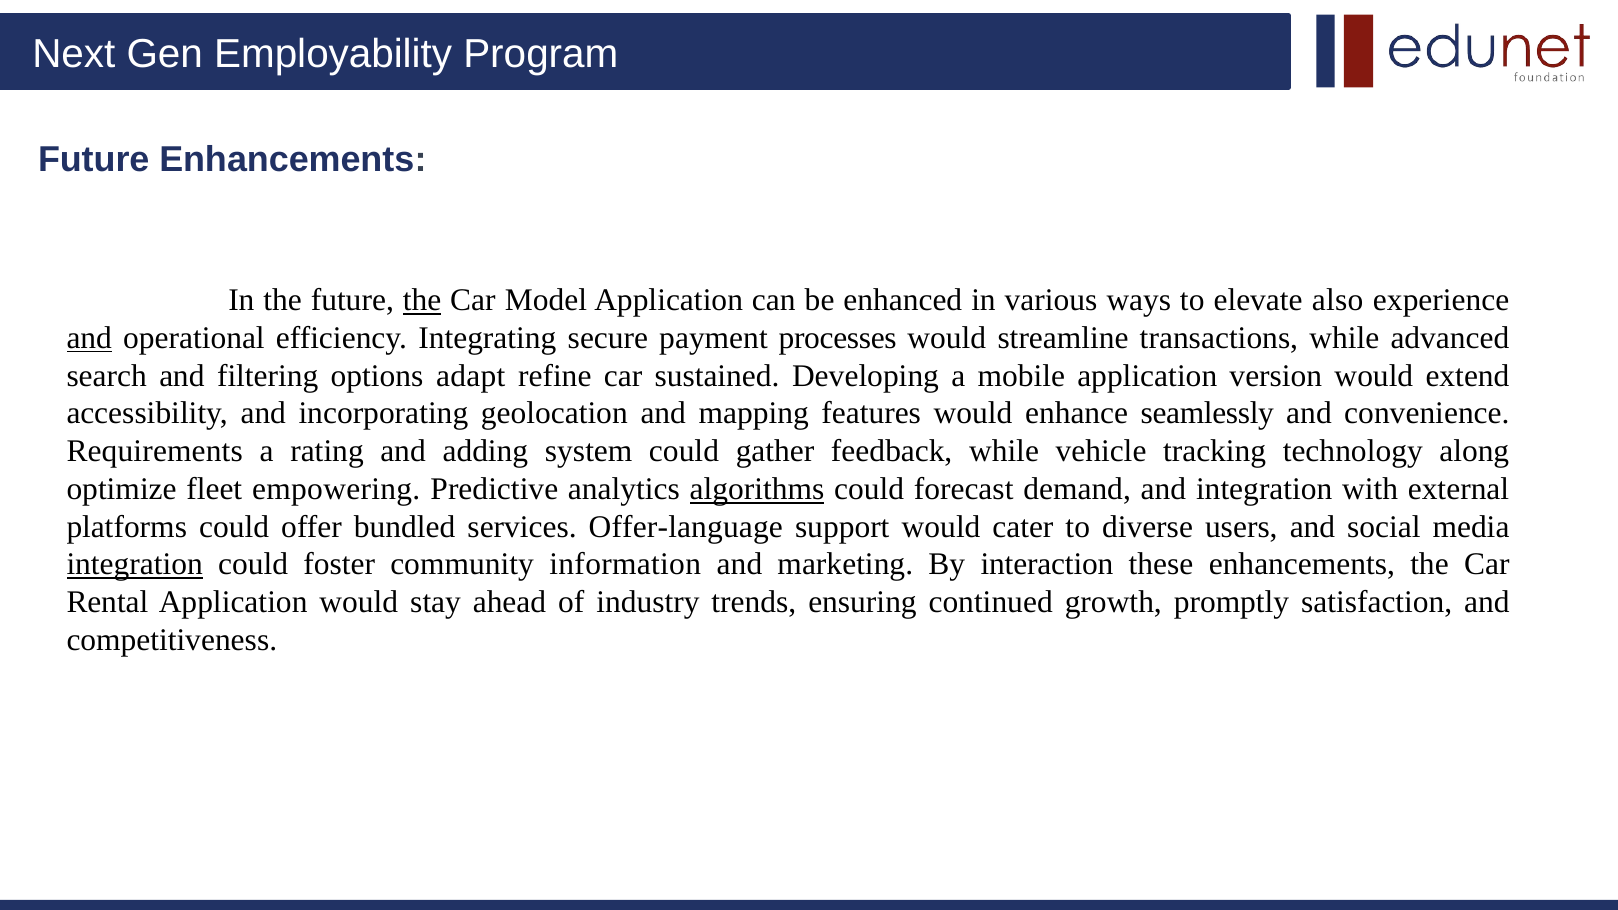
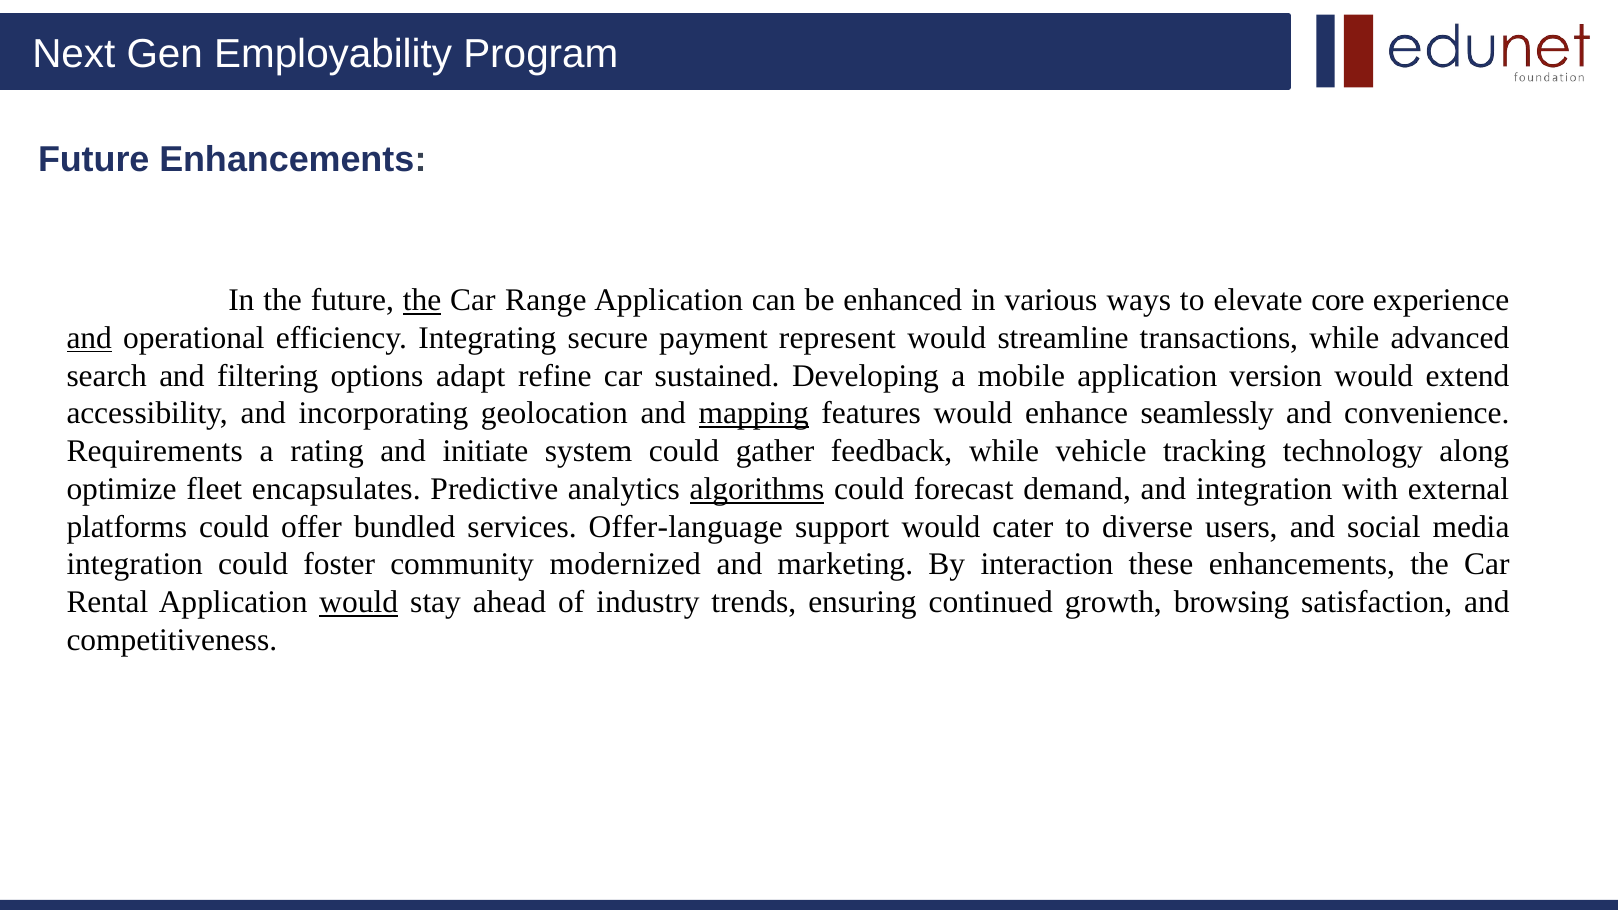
Model: Model -> Range
also: also -> core
processes: processes -> represent
mapping underline: none -> present
adding: adding -> initiate
empowering: empowering -> encapsulates
integration at (135, 565) underline: present -> none
information: information -> modernized
would at (359, 602) underline: none -> present
promptly: promptly -> browsing
